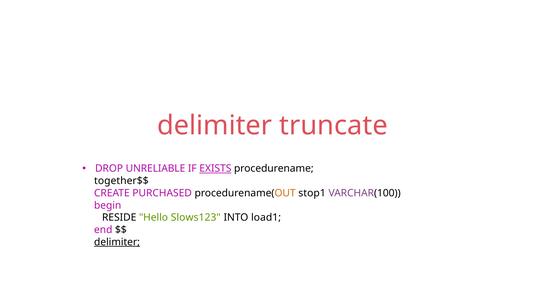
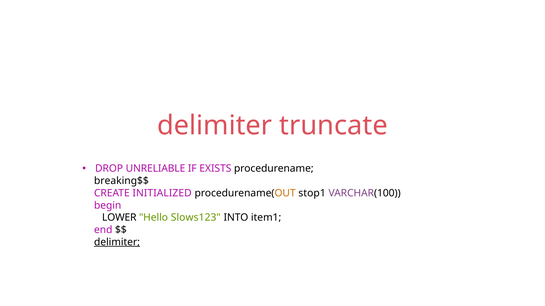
EXISTS underline: present -> none
together$$: together$$ -> breaking$$
PURCHASED: PURCHASED -> INITIALIZED
RESIDE: RESIDE -> LOWER
load1: load1 -> item1
